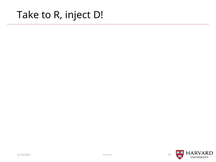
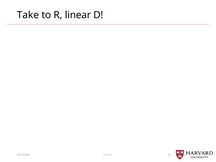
inject: inject -> linear
